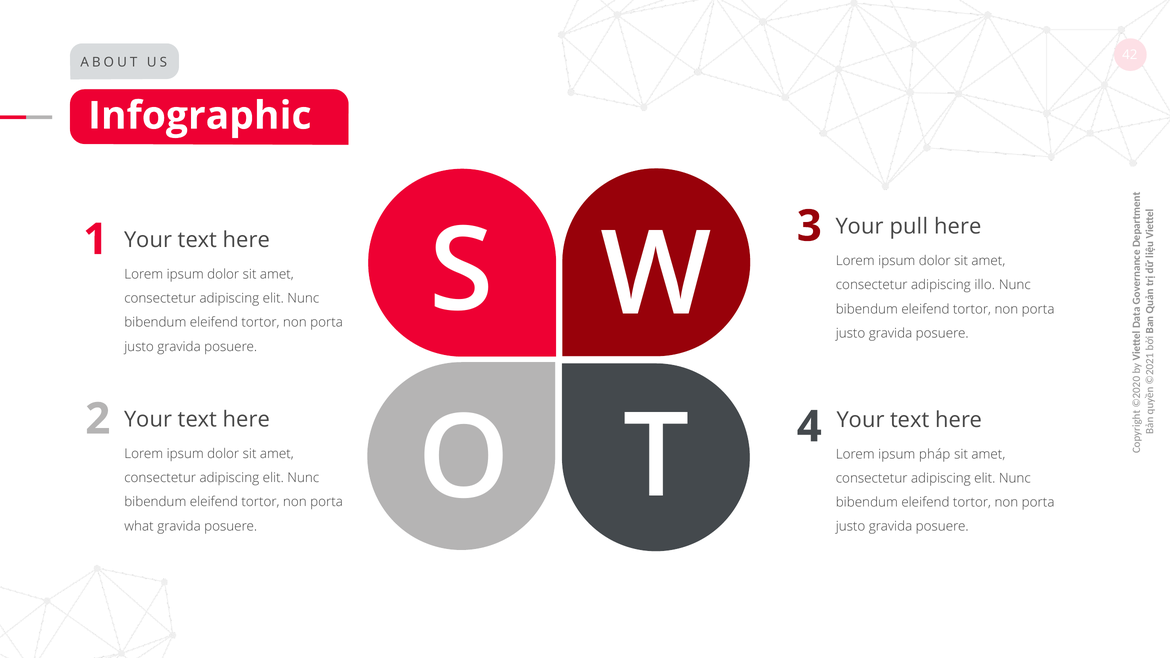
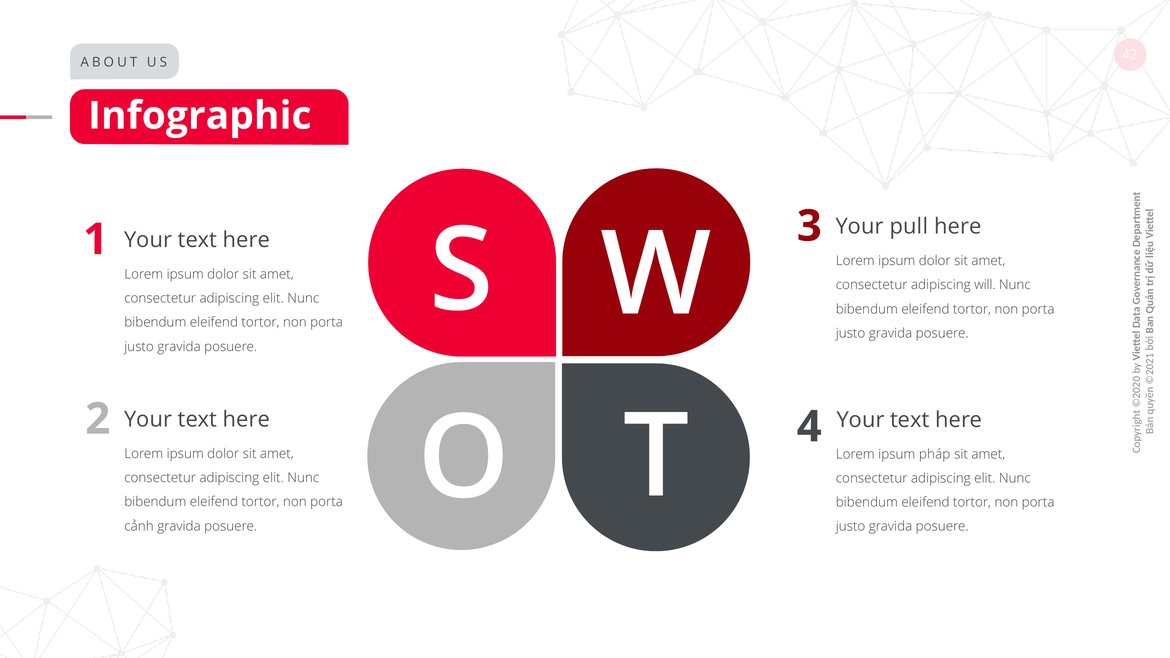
illo: illo -> will
what: what -> cảnh
